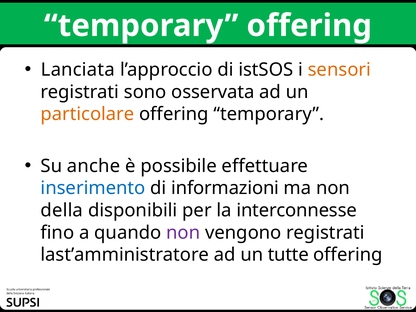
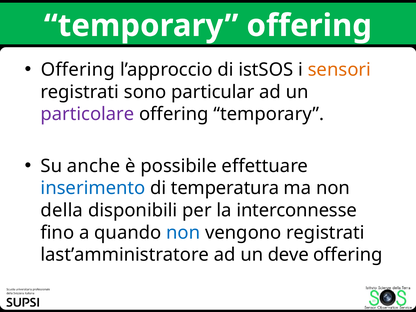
Lanciata at (78, 70): Lanciata -> Offering
osservata: osservata -> particular
particolare colour: orange -> purple
informazioni: informazioni -> temperatura
non at (183, 233) colour: purple -> blue
tutte: tutte -> deve
